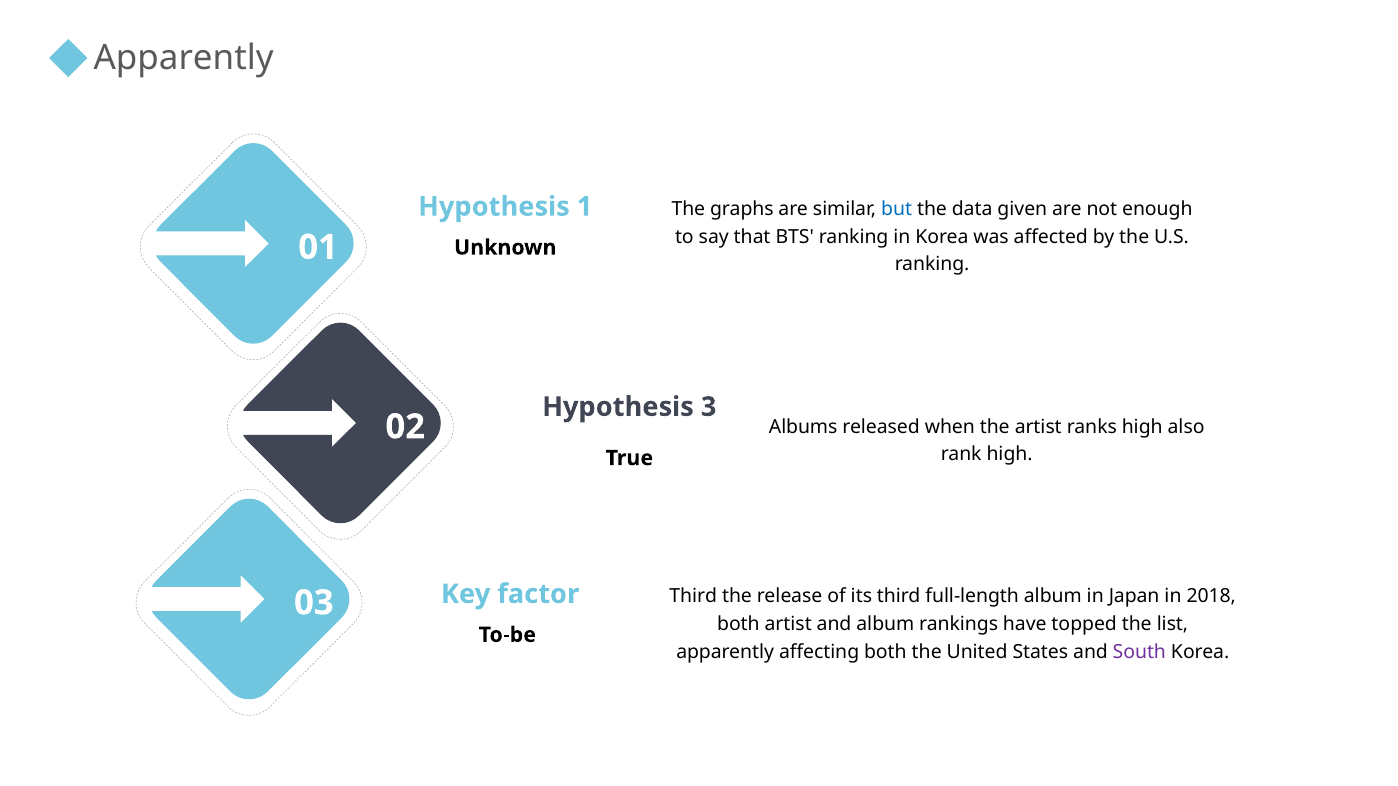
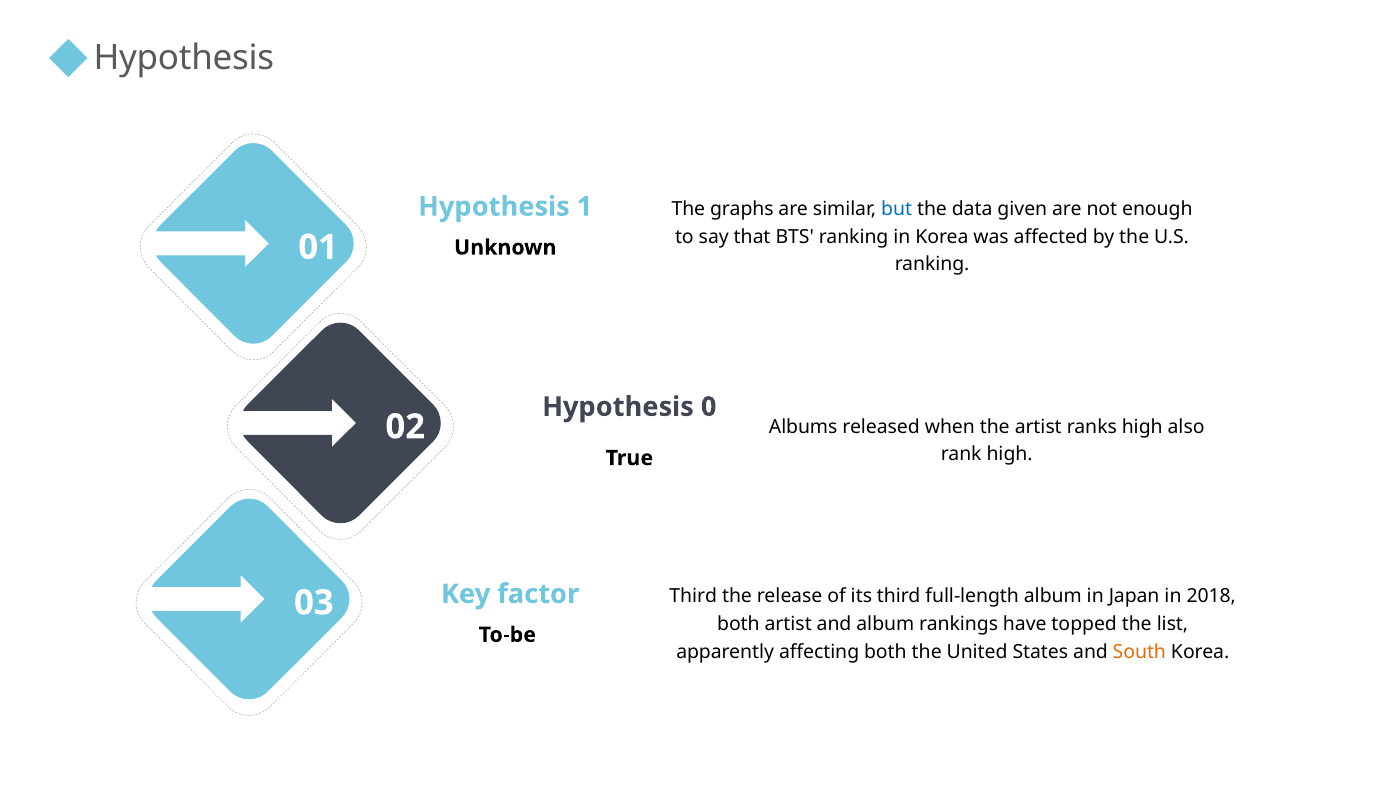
Apparently at (184, 58): Apparently -> Hypothesis
3: 3 -> 0
South colour: purple -> orange
